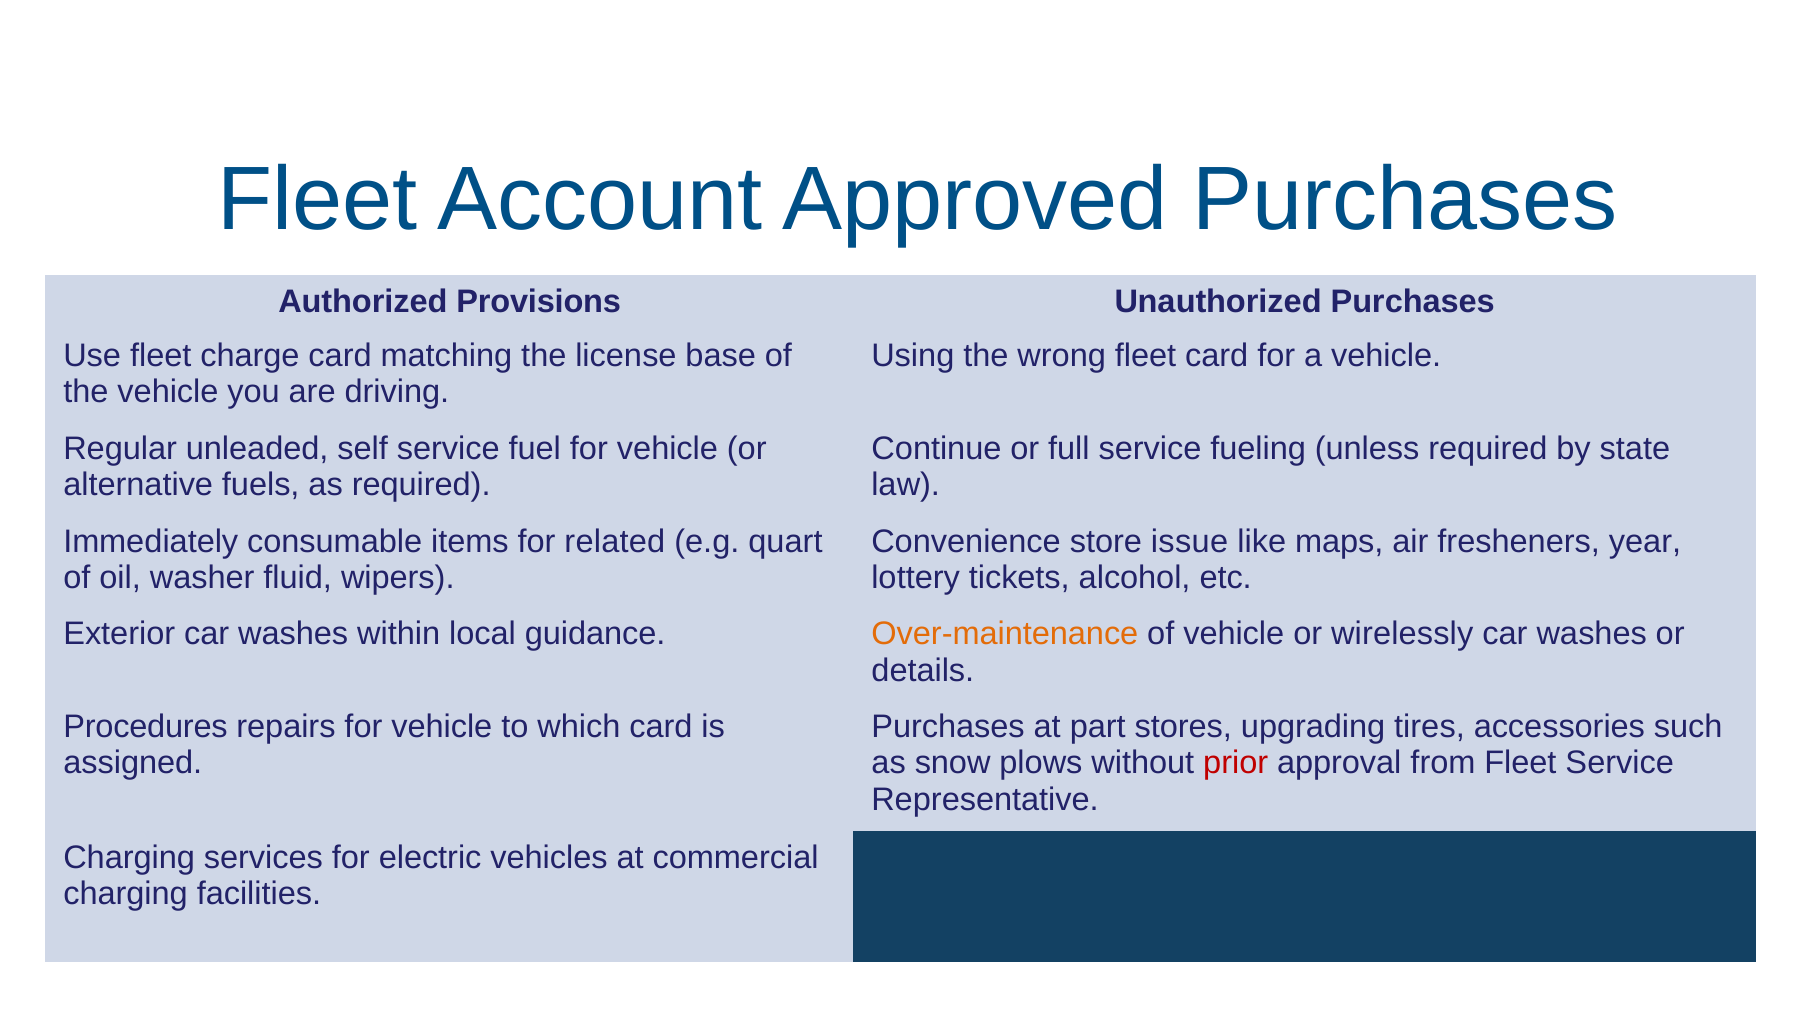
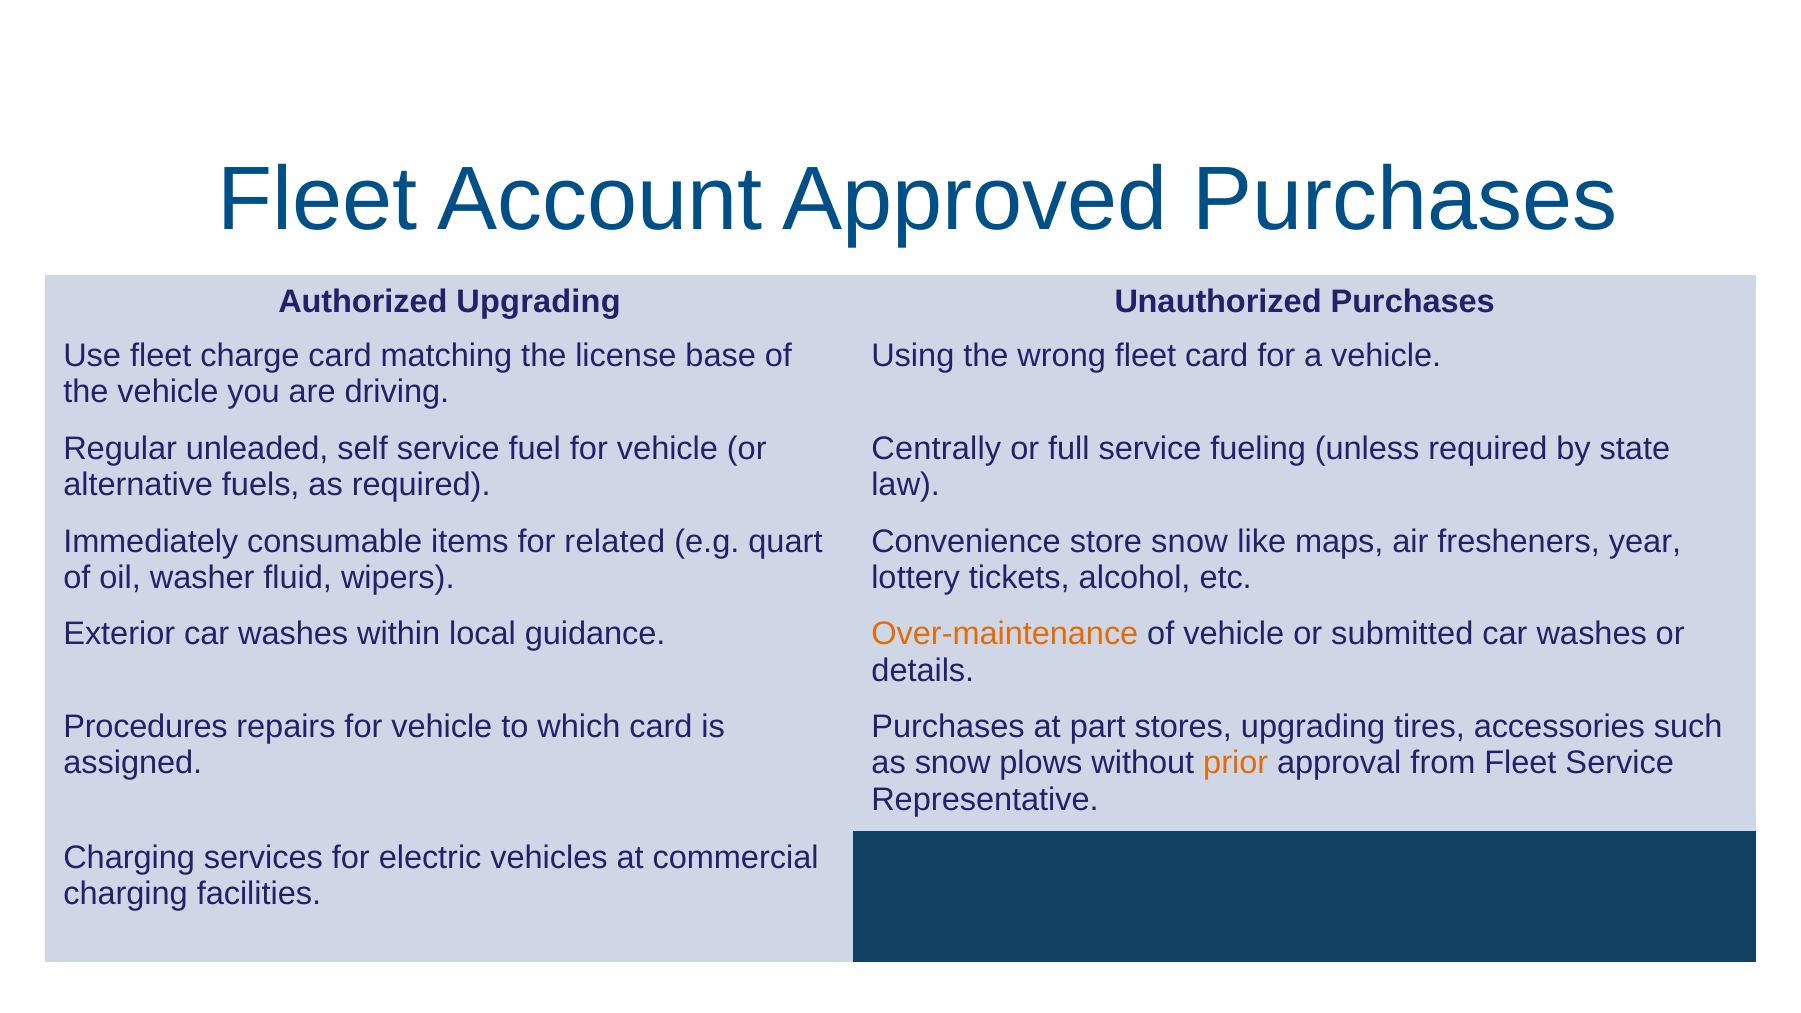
Authorized Provisions: Provisions -> Upgrading
Continue: Continue -> Centrally
store issue: issue -> snow
wirelessly: wirelessly -> submitted
prior colour: red -> orange
